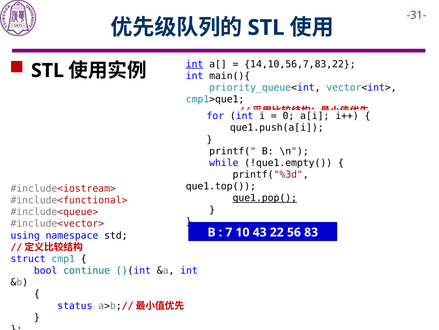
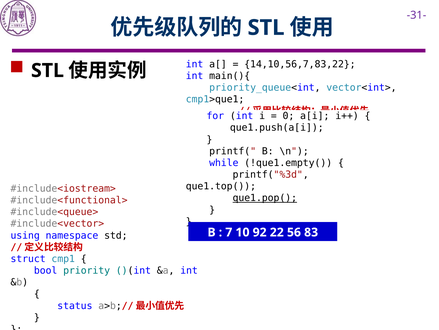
int at (195, 64) underline: present -> none
43: 43 -> 92
continue: continue -> priority
